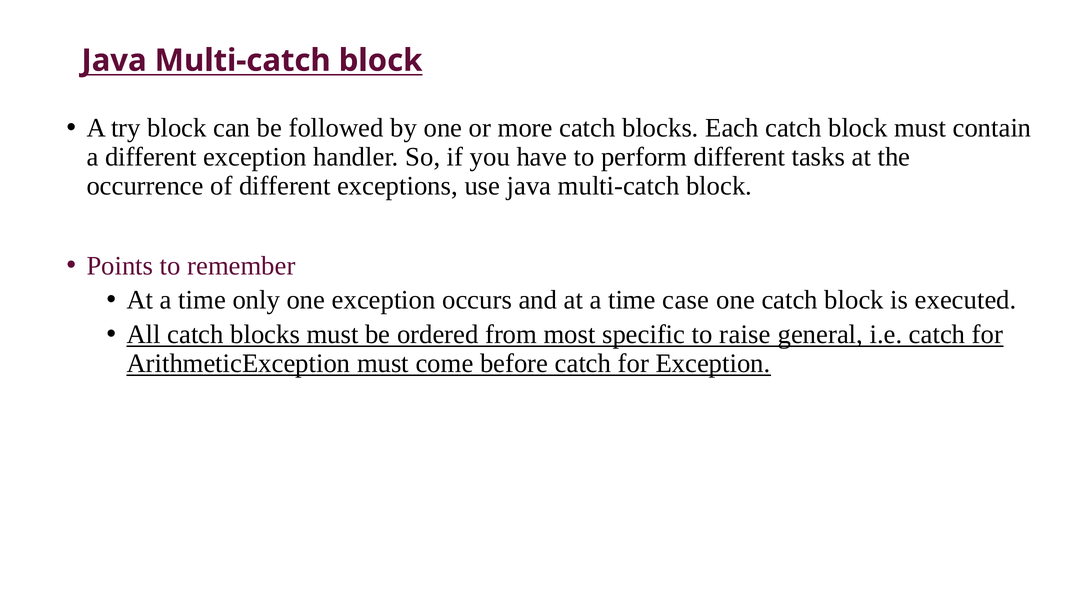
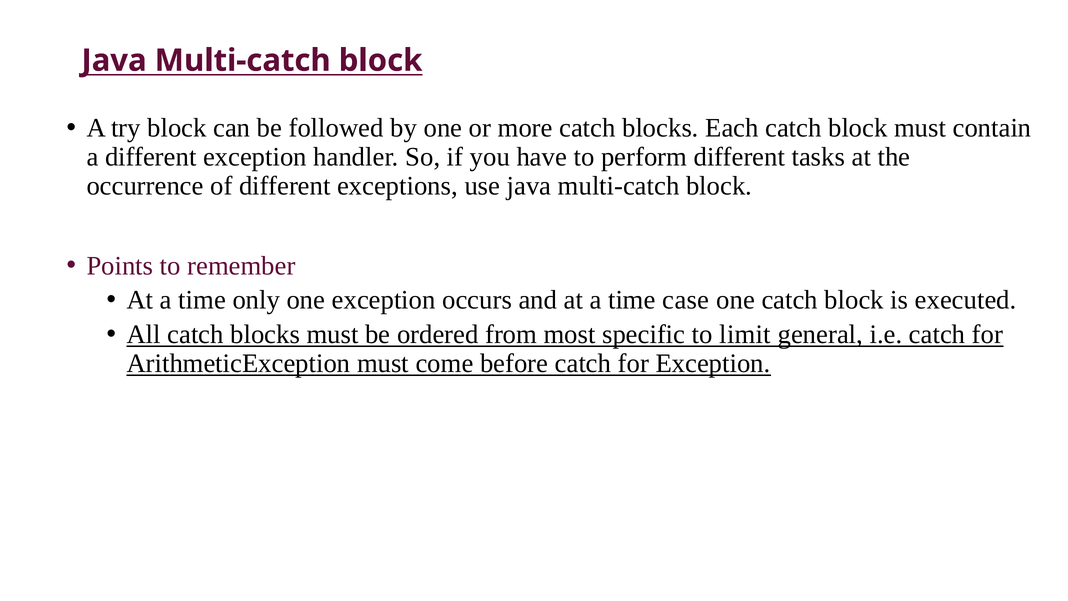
raise: raise -> limit
